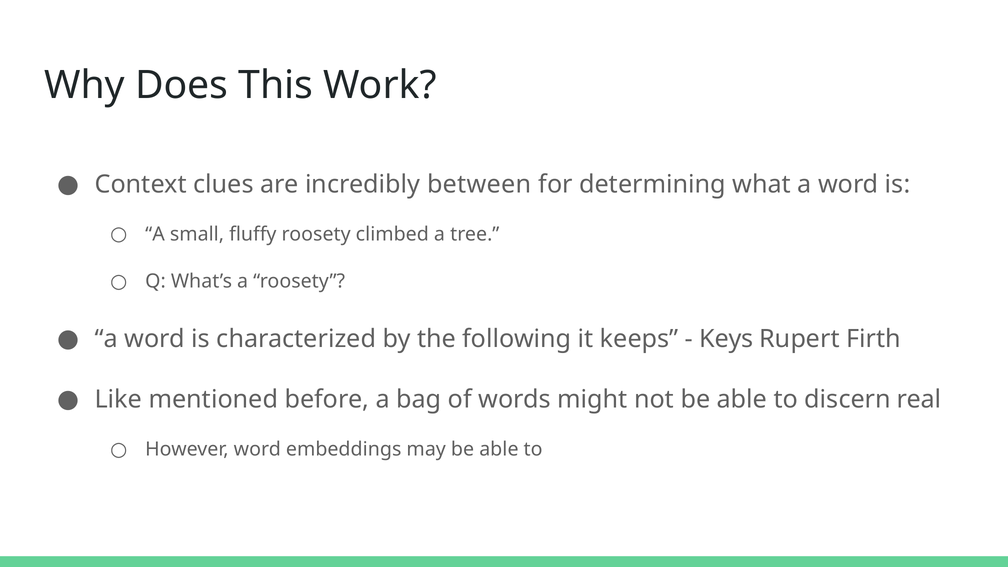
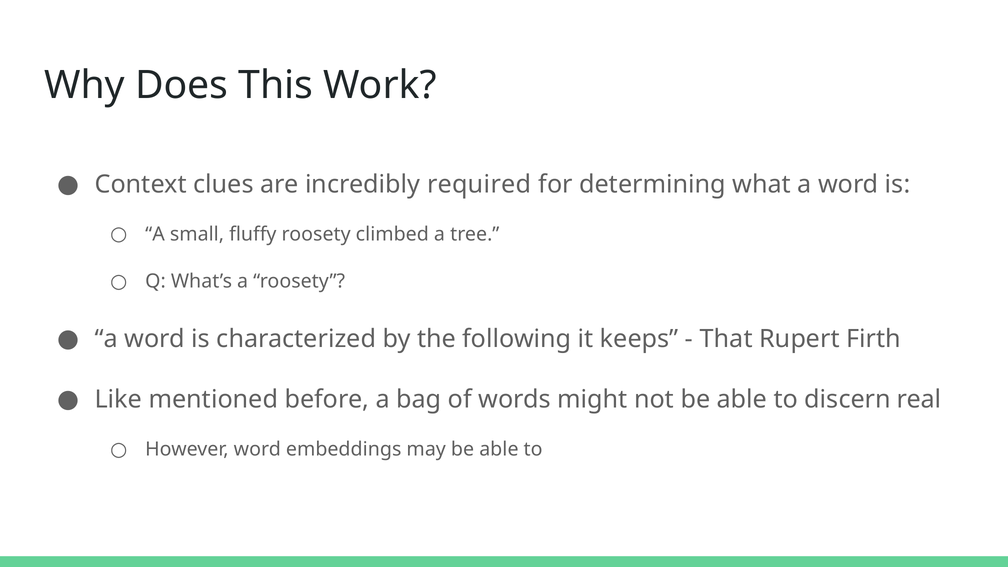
between: between -> required
Keys: Keys -> That
